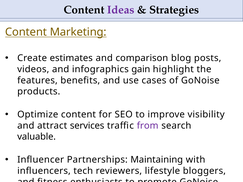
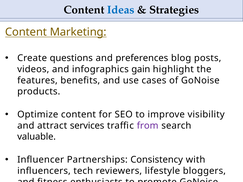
Ideas colour: purple -> blue
estimates: estimates -> questions
comparison: comparison -> preferences
Maintaining: Maintaining -> Consistency
